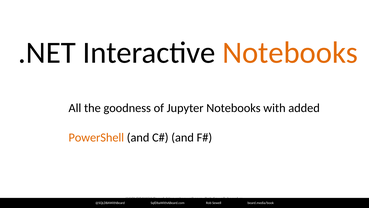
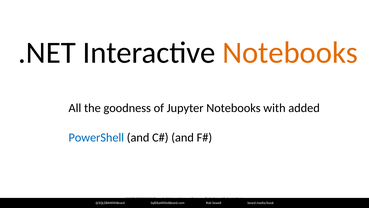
PowerShell colour: orange -> blue
